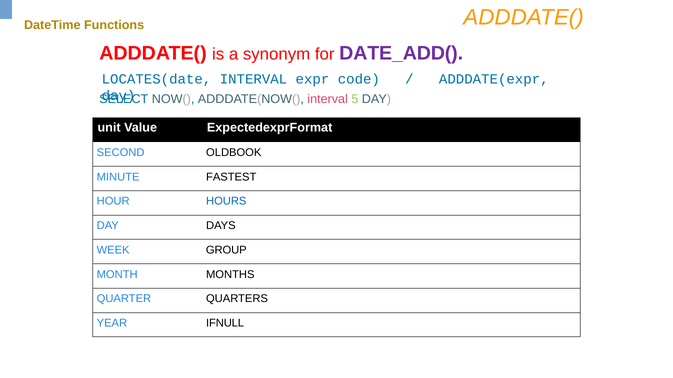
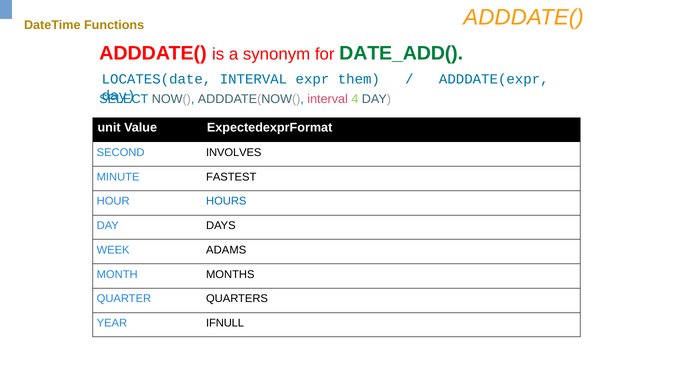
DATE_ADD( colour: purple -> green
code: code -> them
5: 5 -> 4
OLDBOOK: OLDBOOK -> INVOLVES
GROUP: GROUP -> ADAMS
